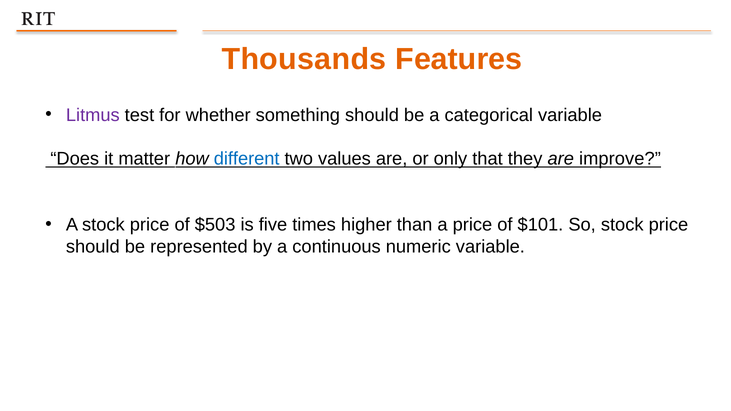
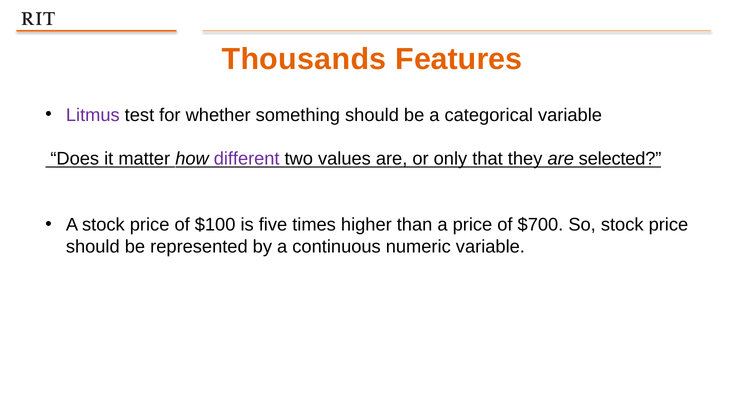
different colour: blue -> purple
improve: improve -> selected
$503: $503 -> $100
$101: $101 -> $700
